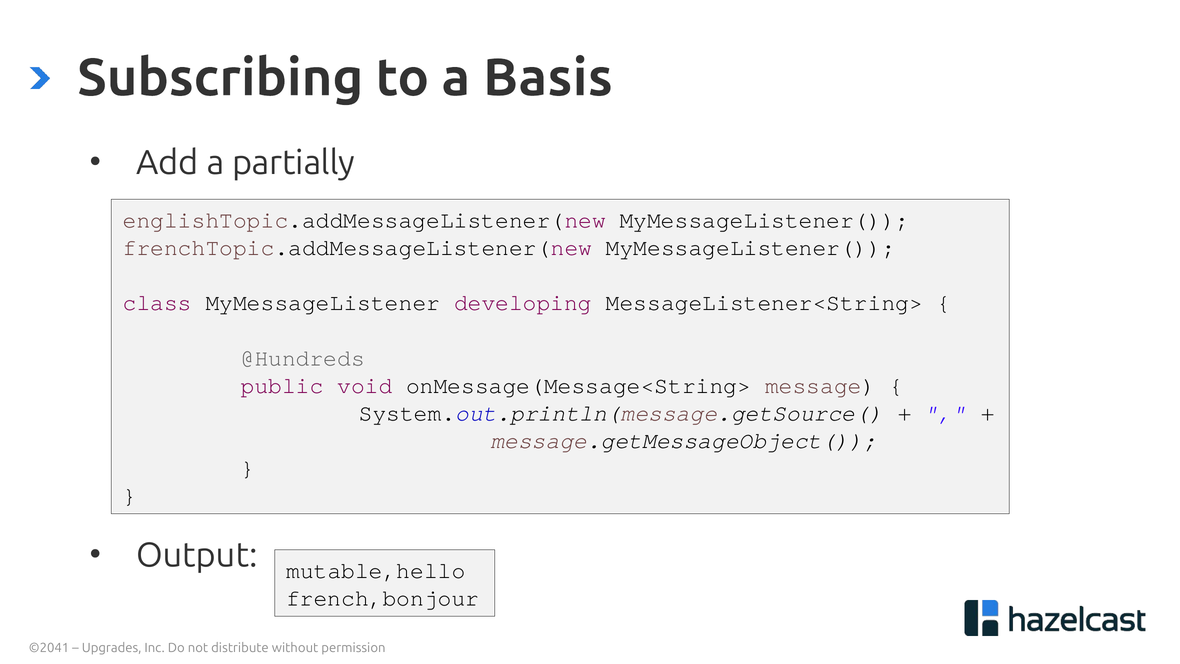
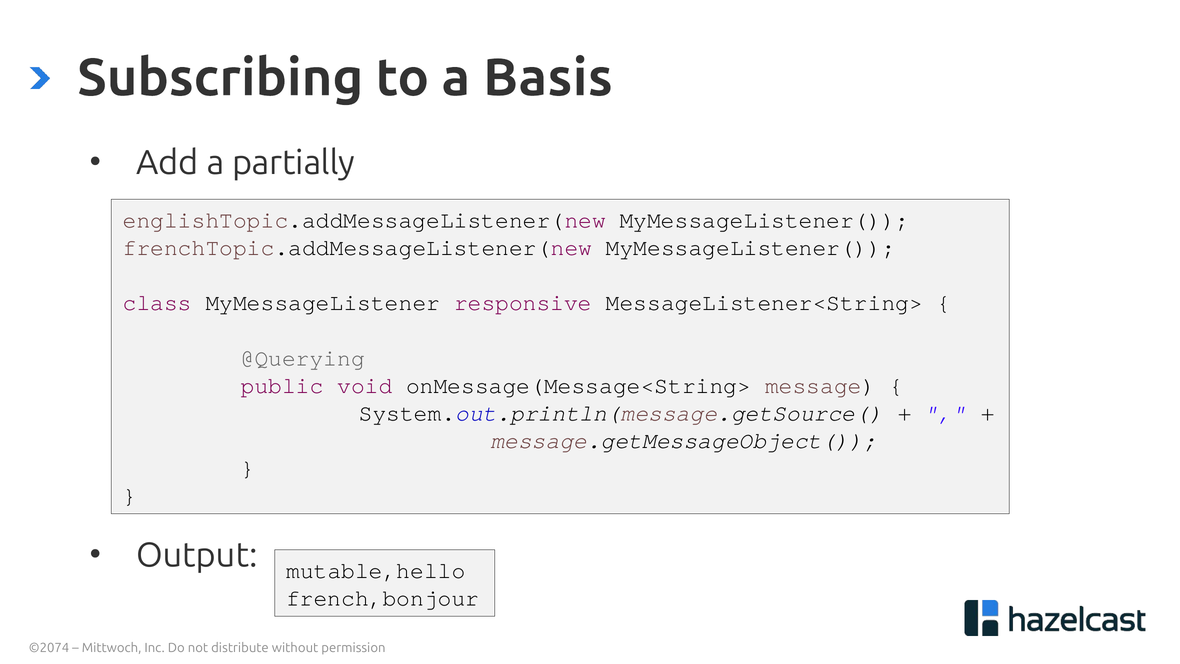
developing: developing -> responsive
@Hundreds: @Hundreds -> @Querying
©2041: ©2041 -> ©2074
Upgrades: Upgrades -> Mittwoch
